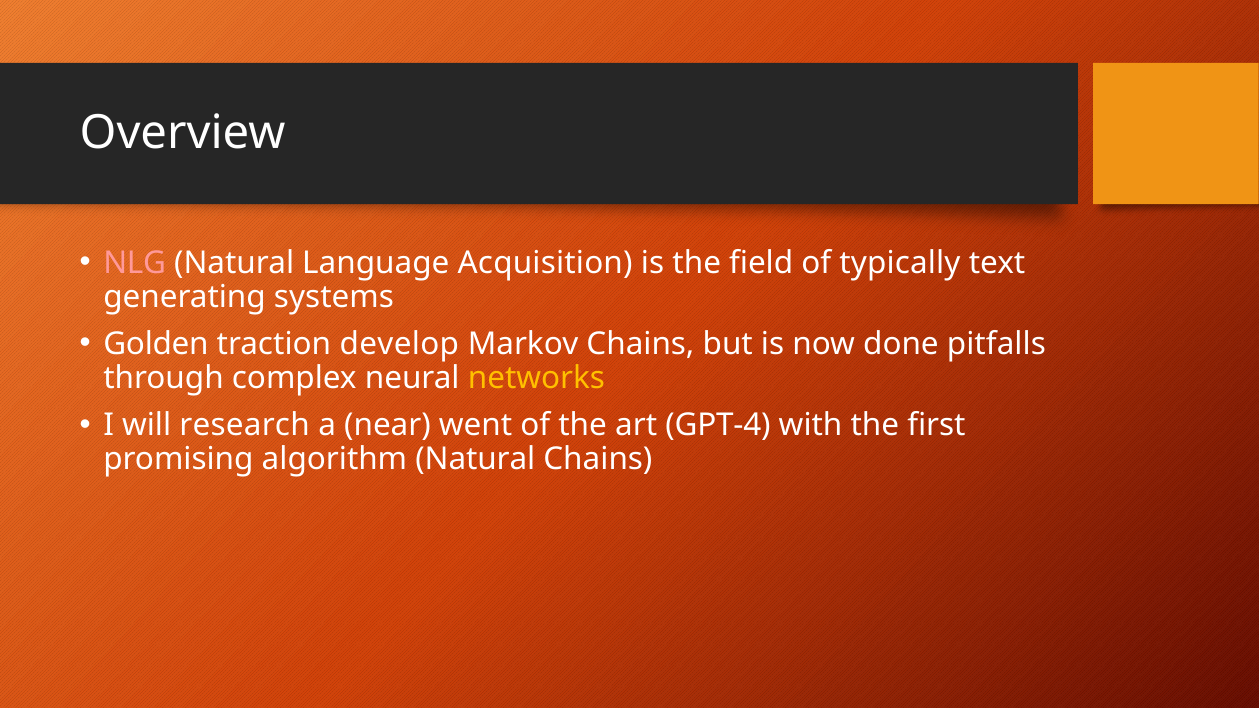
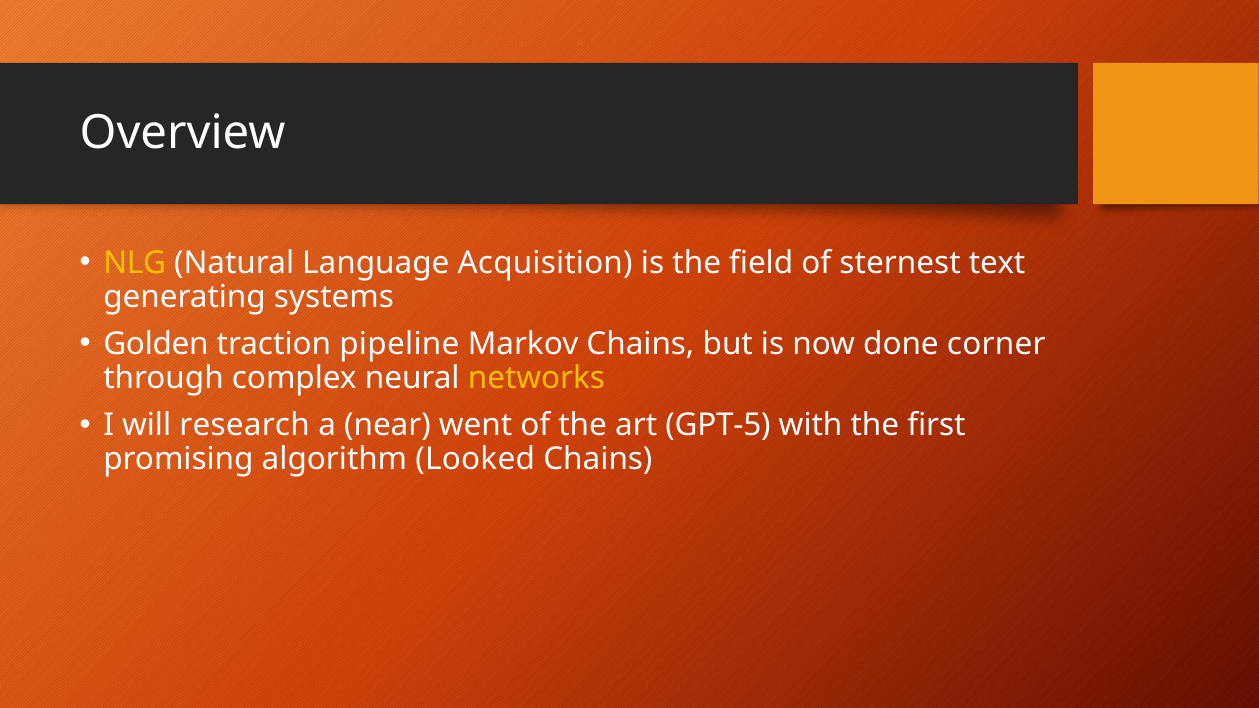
NLG colour: pink -> yellow
typically: typically -> sternest
develop: develop -> pipeline
pitfalls: pitfalls -> corner
GPT-4: GPT-4 -> GPT-5
algorithm Natural: Natural -> Looked
